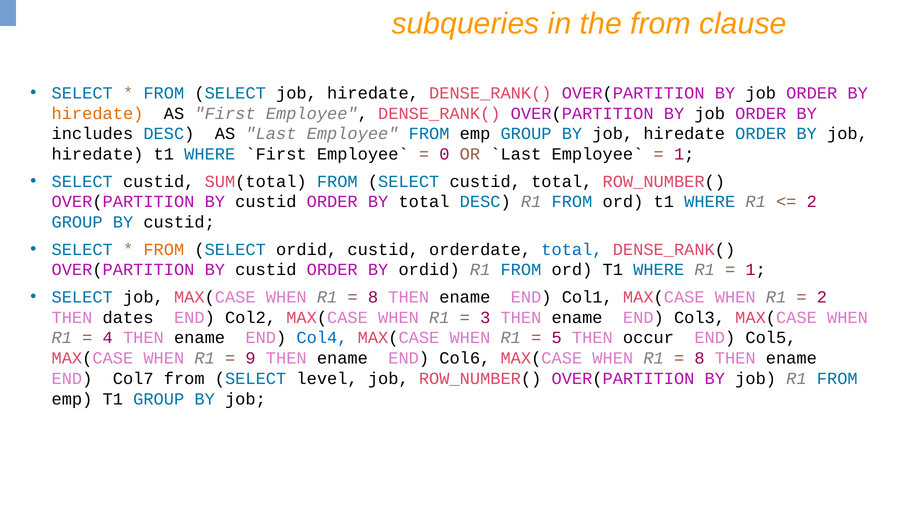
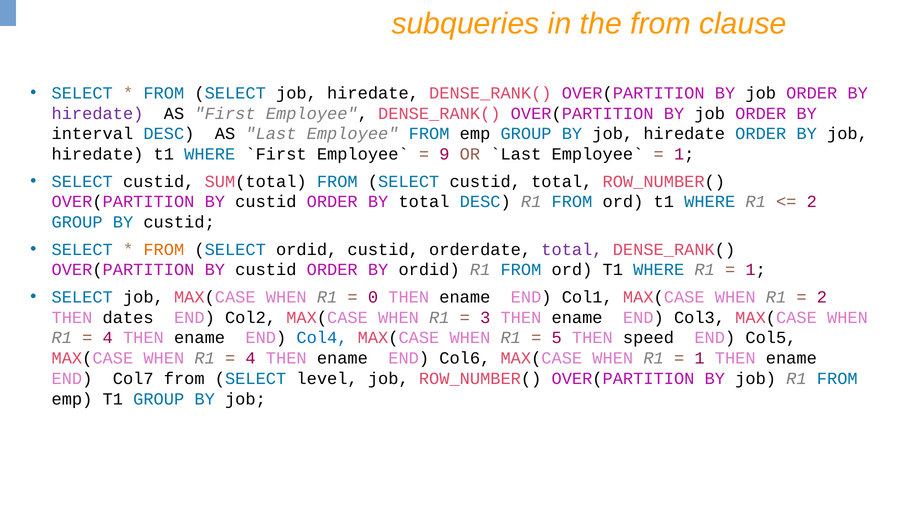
hiredate at (97, 113) colour: orange -> purple
includes: includes -> interval
0: 0 -> 9
total at (572, 249) colour: blue -> purple
8 at (373, 297): 8 -> 0
occur: occur -> speed
9 at (251, 358): 9 -> 4
8 at (700, 358): 8 -> 1
